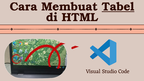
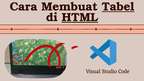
HTML underline: none -> present
